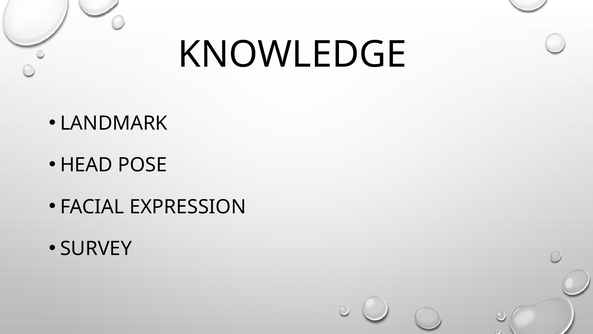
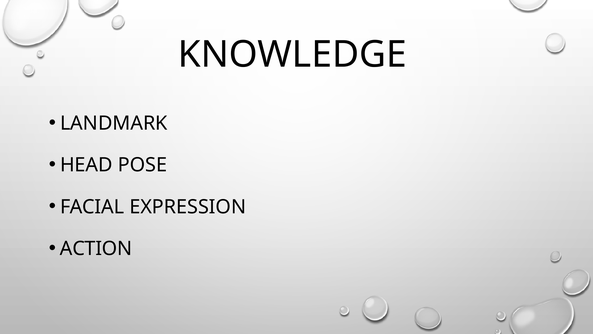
SURVEY: SURVEY -> ACTION
